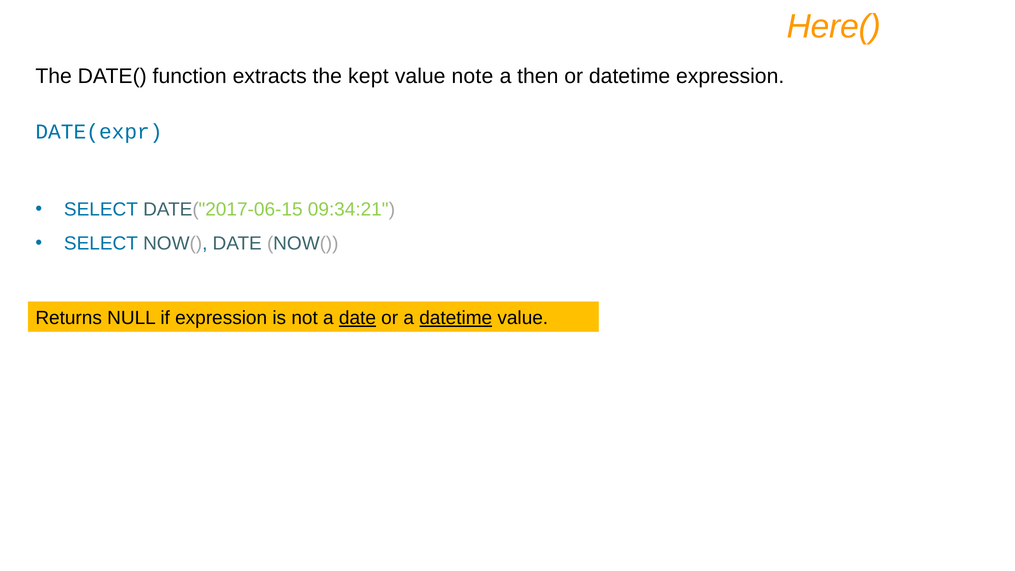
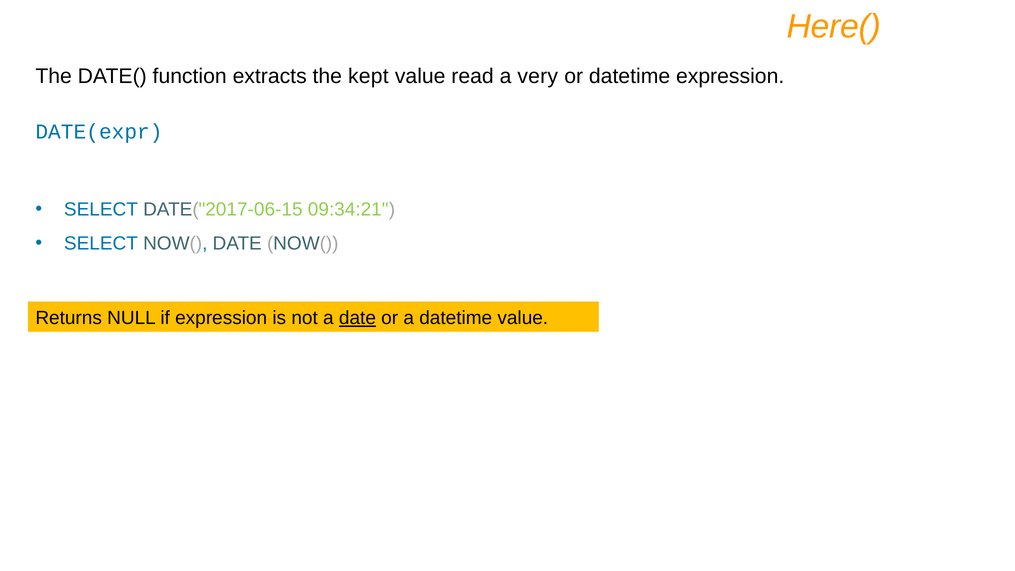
note: note -> read
then: then -> very
datetime at (456, 318) underline: present -> none
